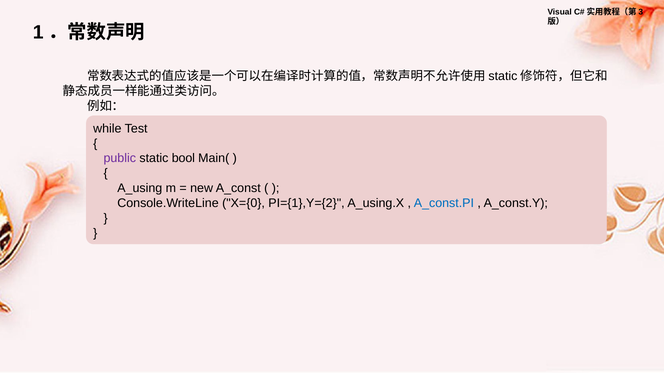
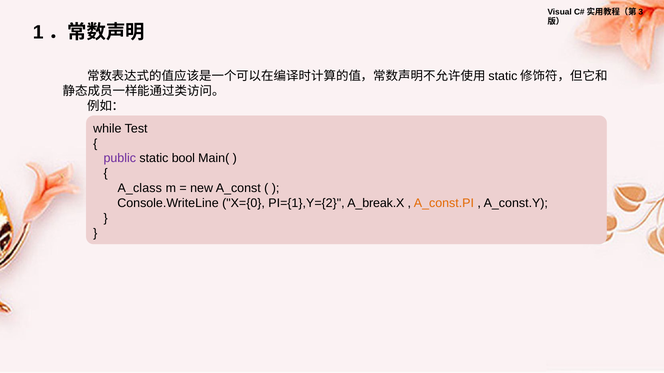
A_using: A_using -> A_class
A_using.X: A_using.X -> A_break.X
A_const.PI colour: blue -> orange
